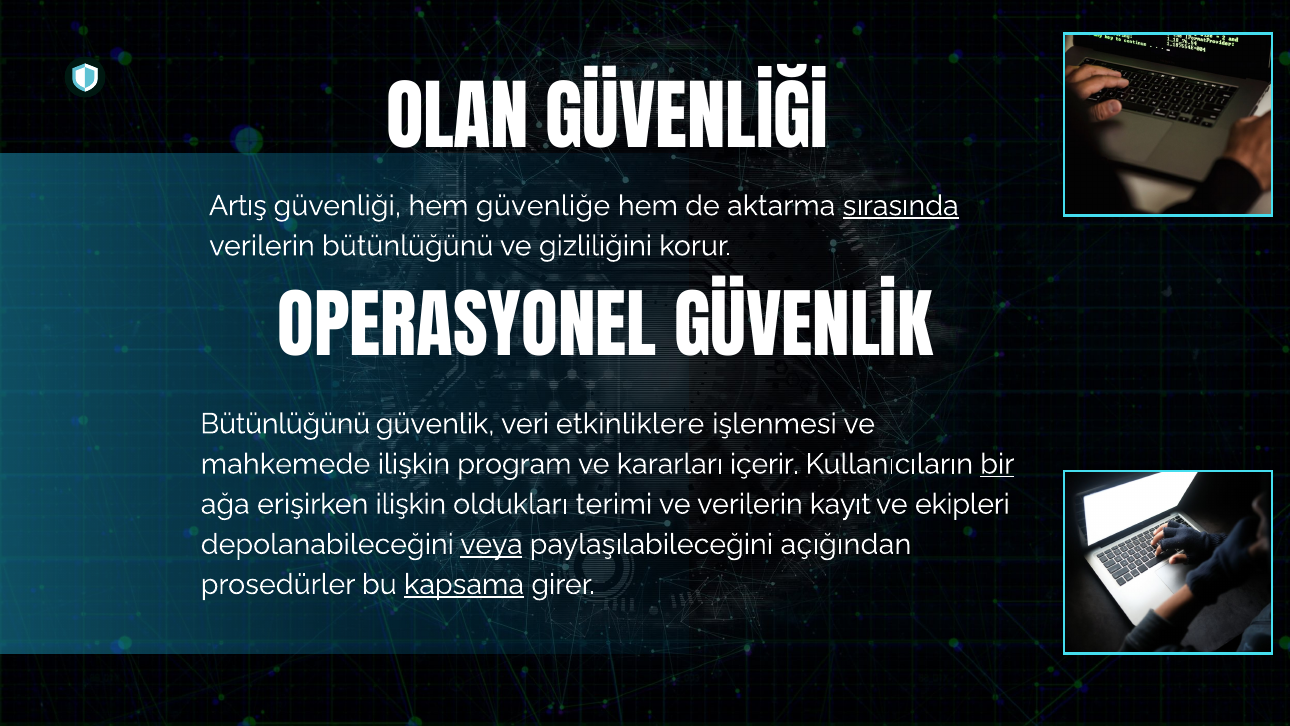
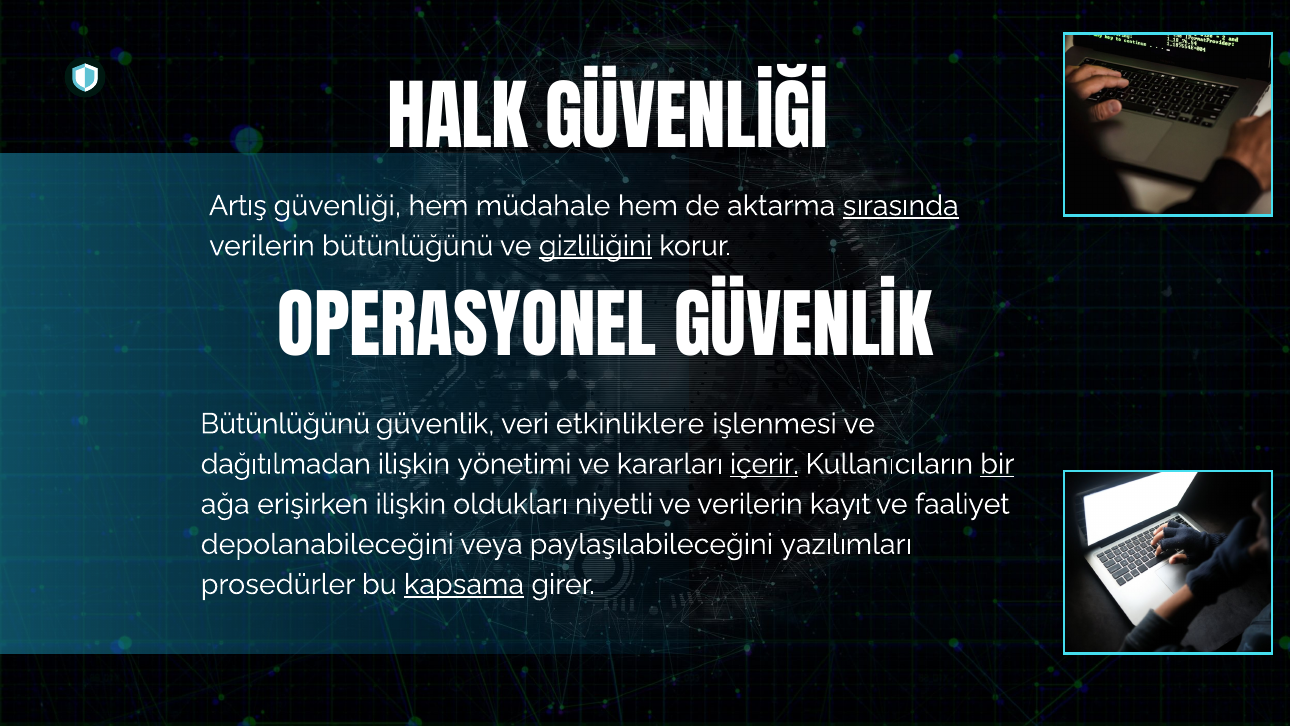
OLAN: OLAN -> HALK
güvenliğe: güvenliğe -> müdahale
gizliliğini underline: none -> present
mahkemede: mahkemede -> dağıtılmadan
program: program -> yönetimi
içerir underline: none -> present
terimi: terimi -> niyetli
ekipleri: ekipleri -> faaliyet
veya underline: present -> none
açığından: açığından -> yazılımları
